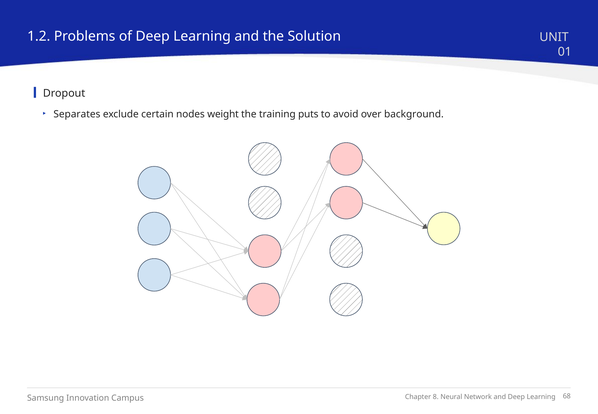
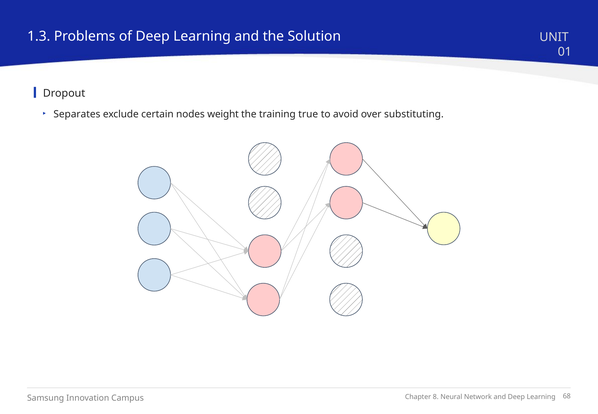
1.2: 1.2 -> 1.3
puts: puts -> true
background: background -> substituting
